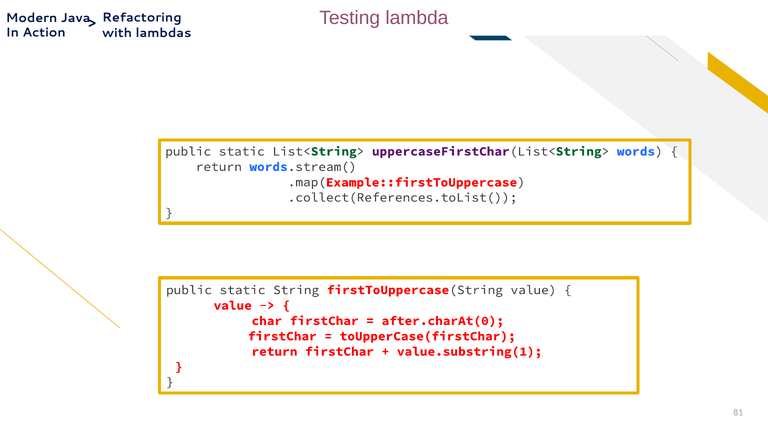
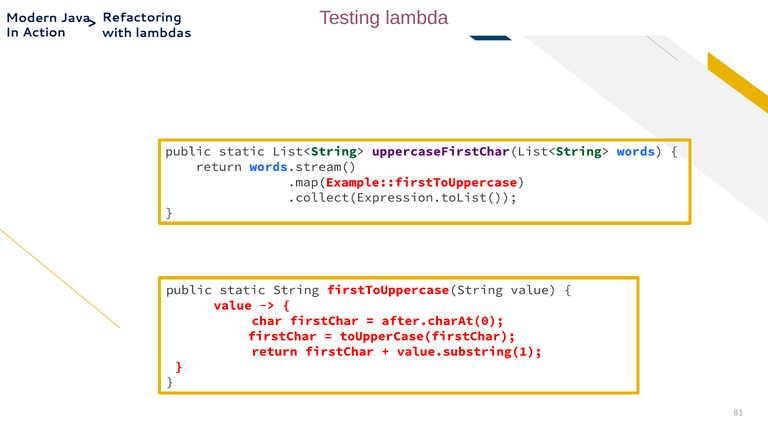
.collect(References.toList(: .collect(References.toList( -> .collect(Expression.toList(
